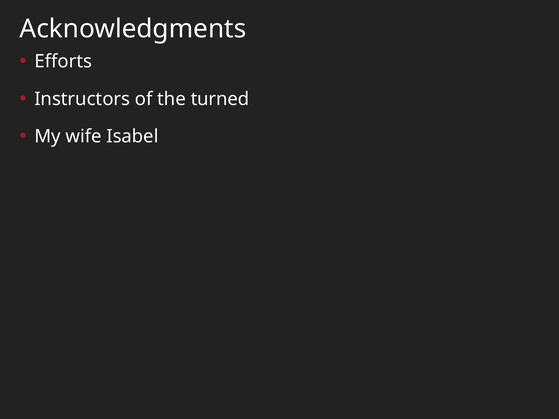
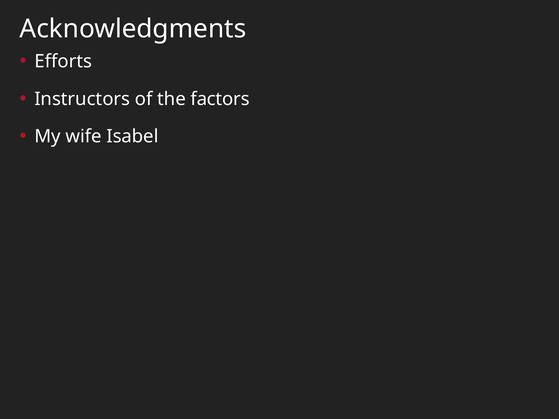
turned: turned -> factors
